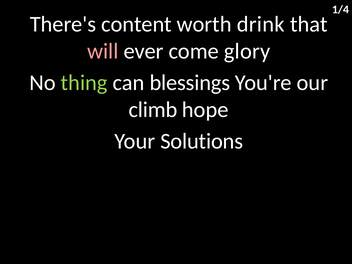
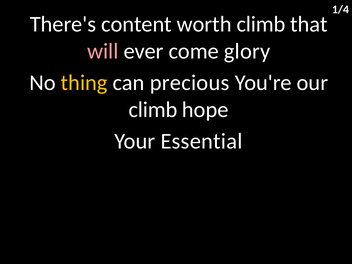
worth drink: drink -> climb
thing colour: light green -> yellow
blessings: blessings -> precious
Solutions: Solutions -> Essential
